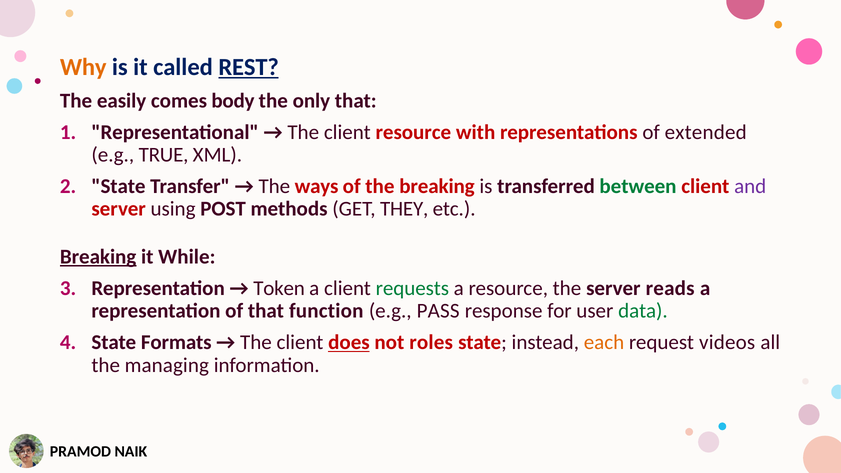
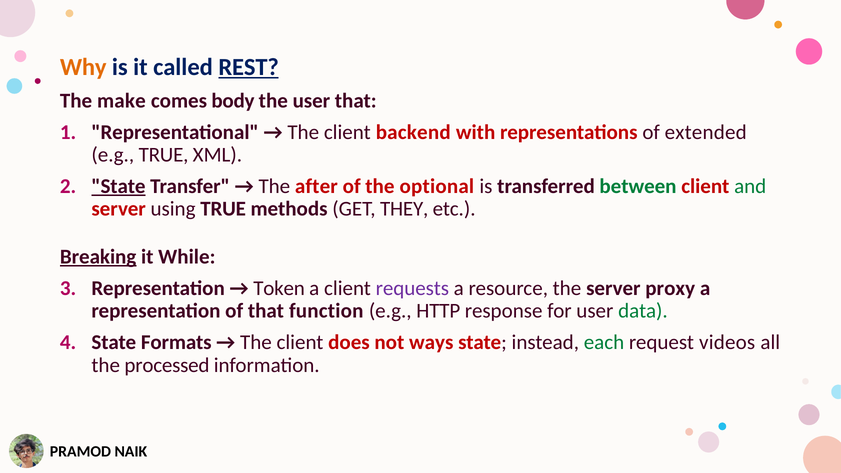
easily: easily -> make
the only: only -> user
client resource: resource -> backend
State at (118, 186) underline: none -> present
ways: ways -> after
the breaking: breaking -> optional
and colour: purple -> green
using POST: POST -> TRUE
requests colour: green -> purple
reads: reads -> proxy
PASS: PASS -> HTTP
does underline: present -> none
roles: roles -> ways
each colour: orange -> green
managing: managing -> processed
